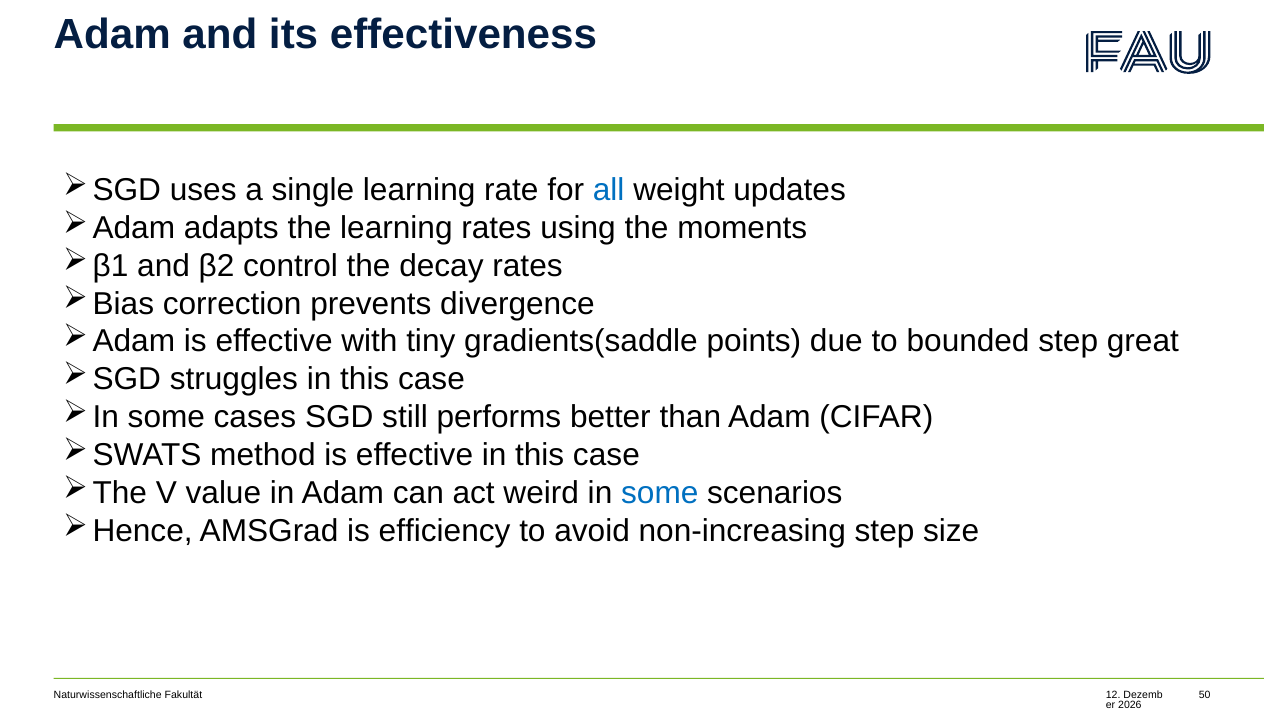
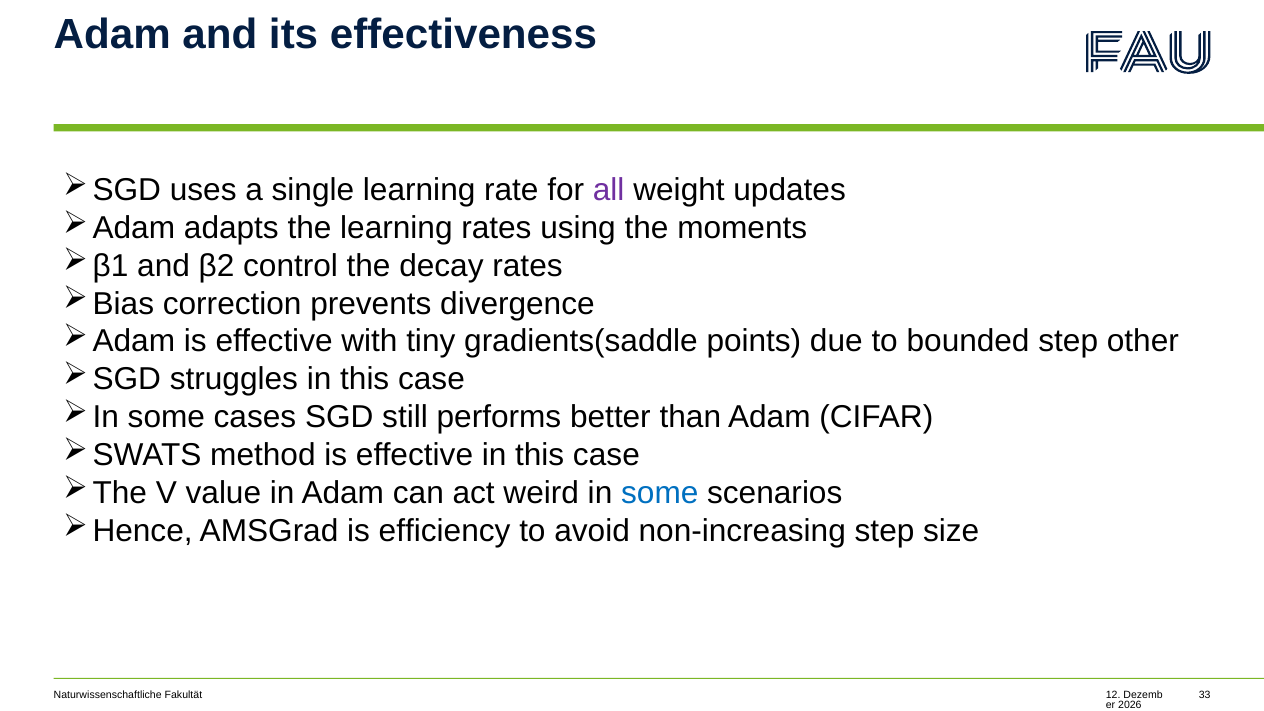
all colour: blue -> purple
great: great -> other
50: 50 -> 33
